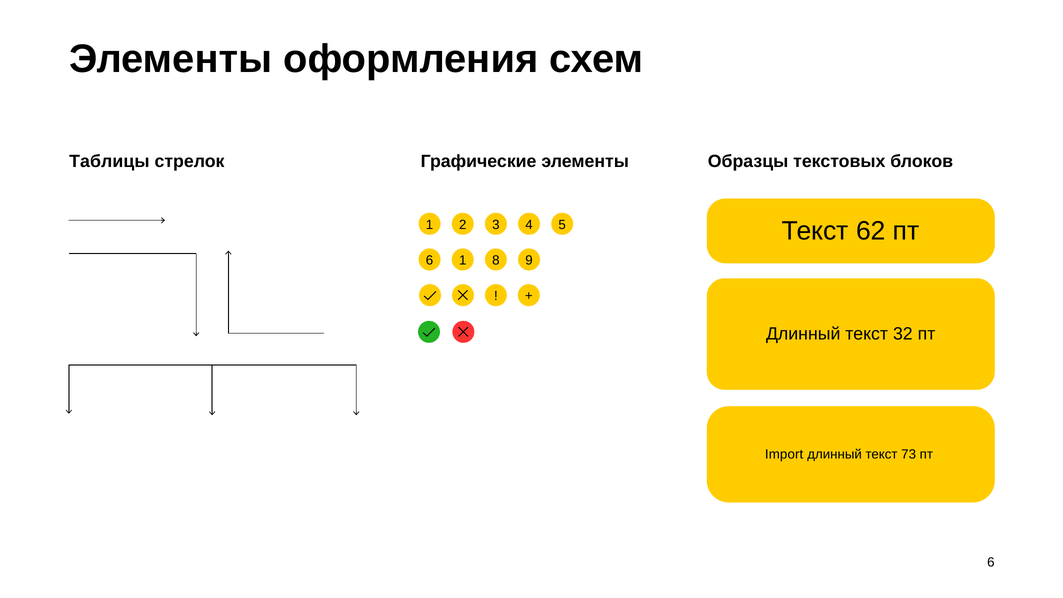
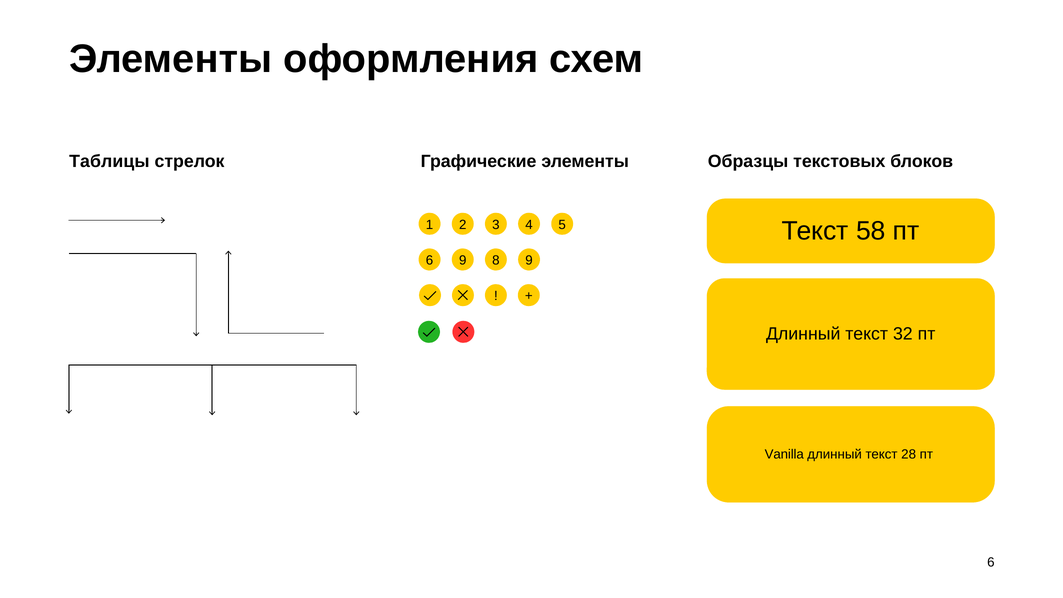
62: 62 -> 58
6 1: 1 -> 9
Import: Import -> Vanilla
73: 73 -> 28
